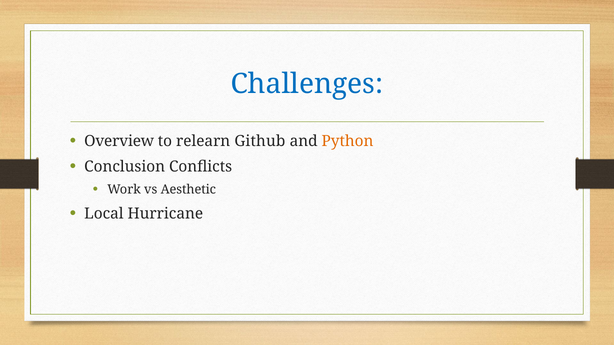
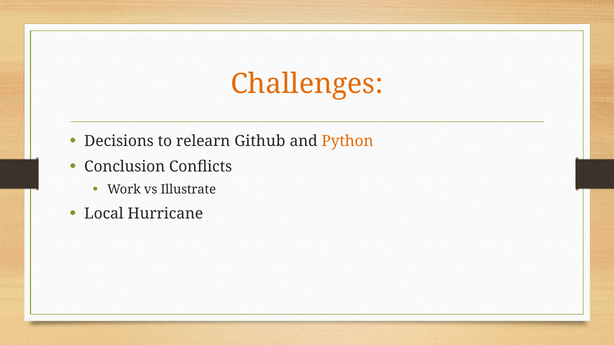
Challenges colour: blue -> orange
Overview: Overview -> Decisions
Aesthetic: Aesthetic -> Illustrate
